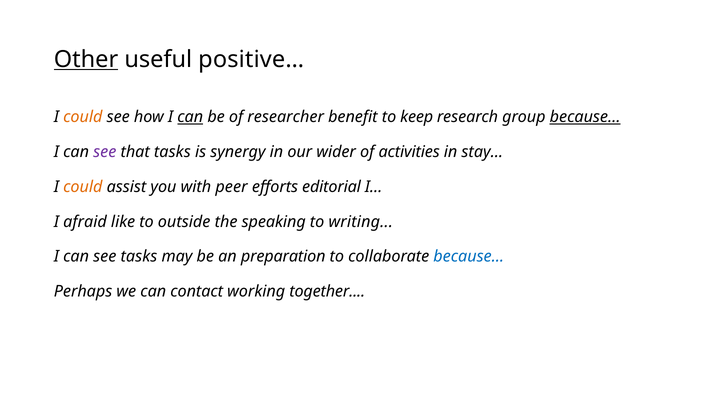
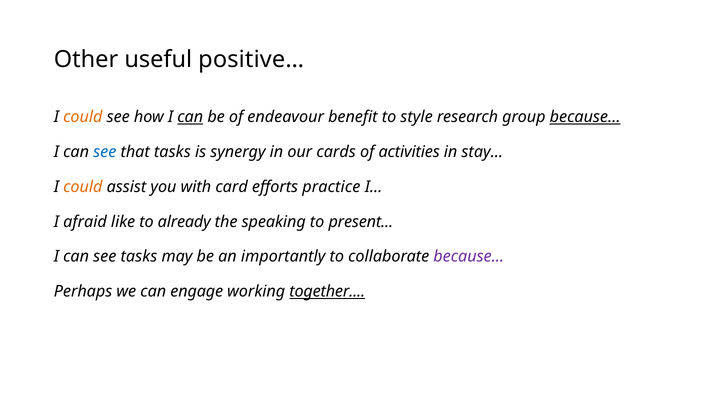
Other underline: present -> none
researcher: researcher -> endeavour
keep: keep -> style
see at (105, 152) colour: purple -> blue
wider: wider -> cards
peer: peer -> card
editorial: editorial -> practice
outside: outside -> already
writing: writing -> present
preparation: preparation -> importantly
because colour: blue -> purple
contact: contact -> engage
together underline: none -> present
